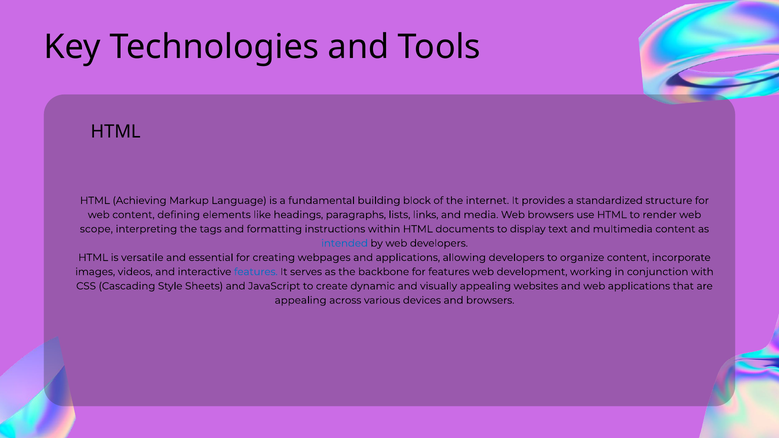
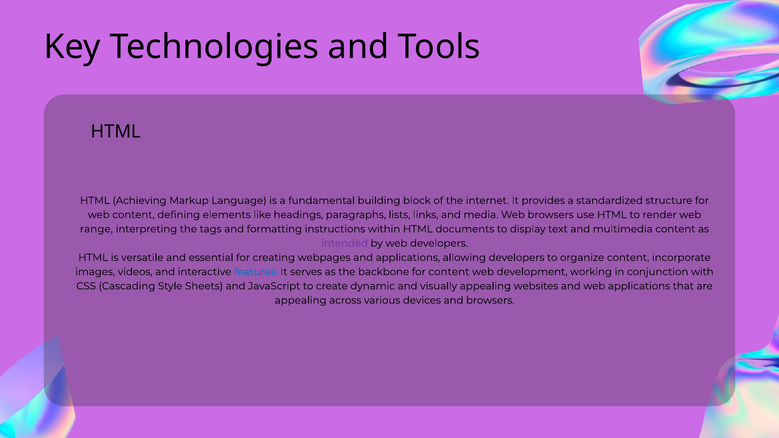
scope: scope -> range
intended colour: blue -> purple
for features: features -> content
